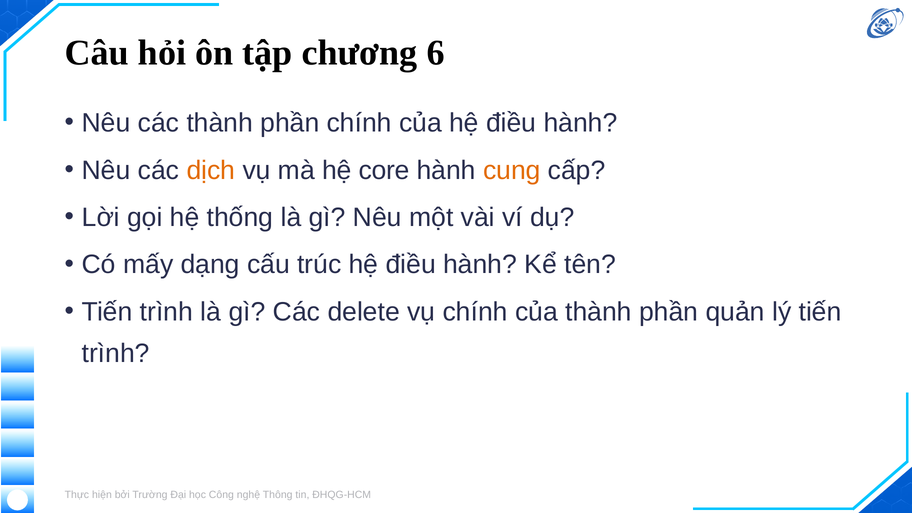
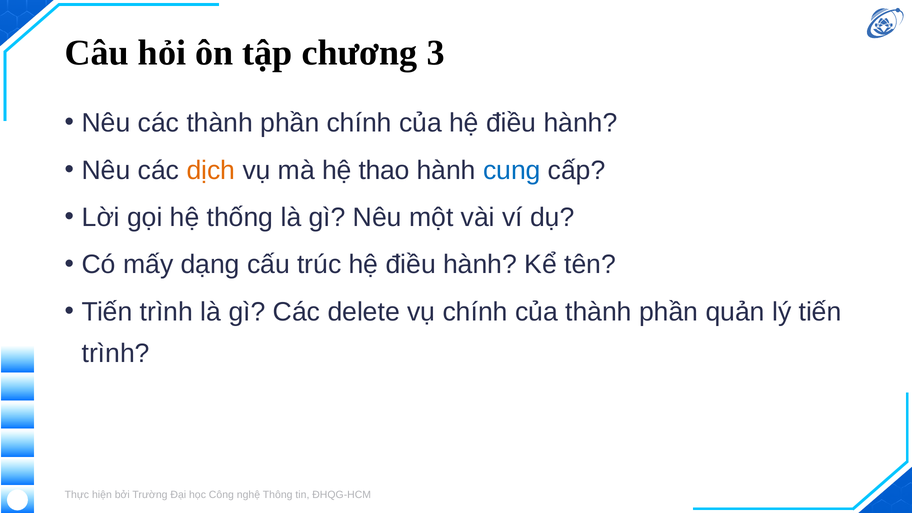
6: 6 -> 3
core: core -> thao
cung colour: orange -> blue
